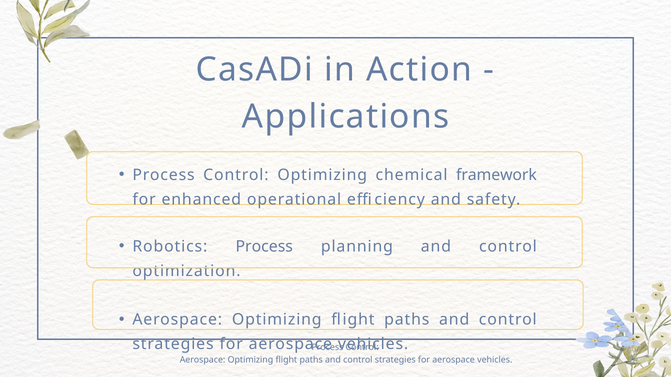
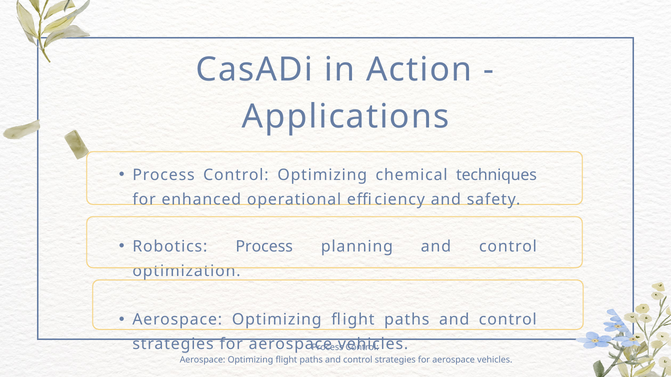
framework: framework -> techniques
